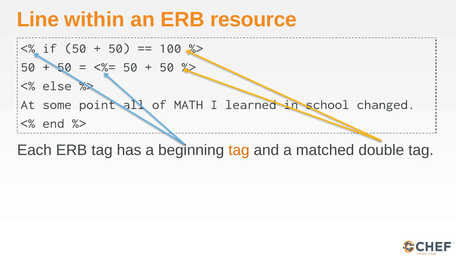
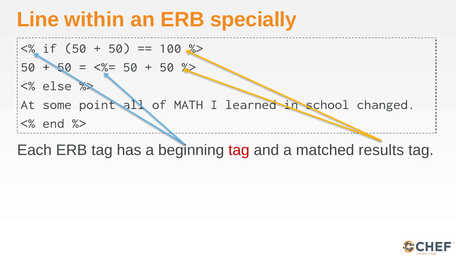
resource: resource -> specially
tag at (239, 150) colour: orange -> red
double: double -> results
